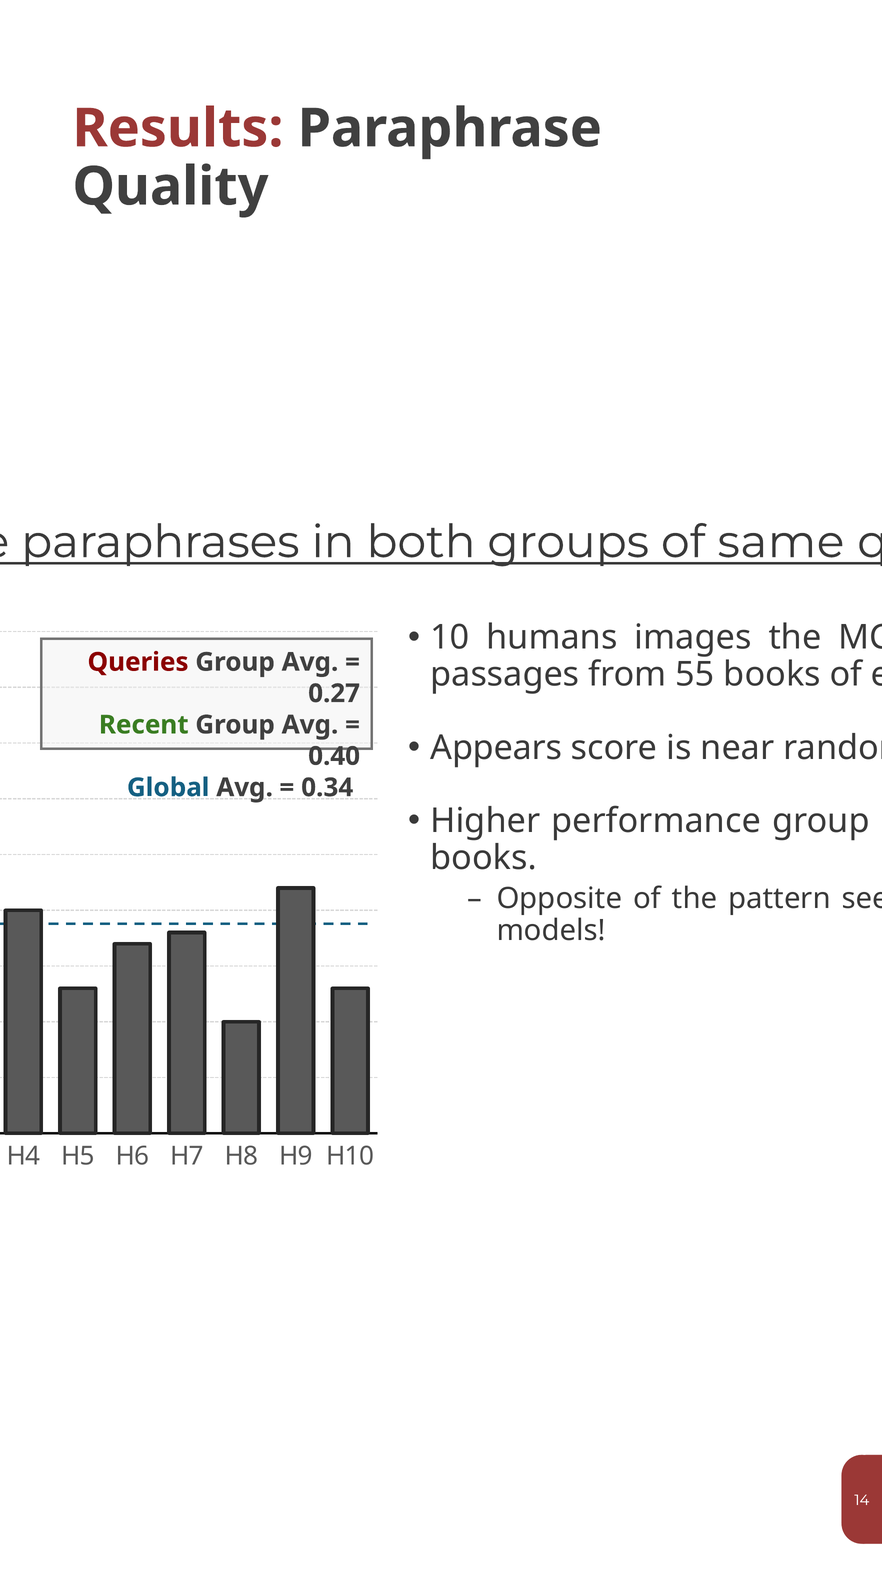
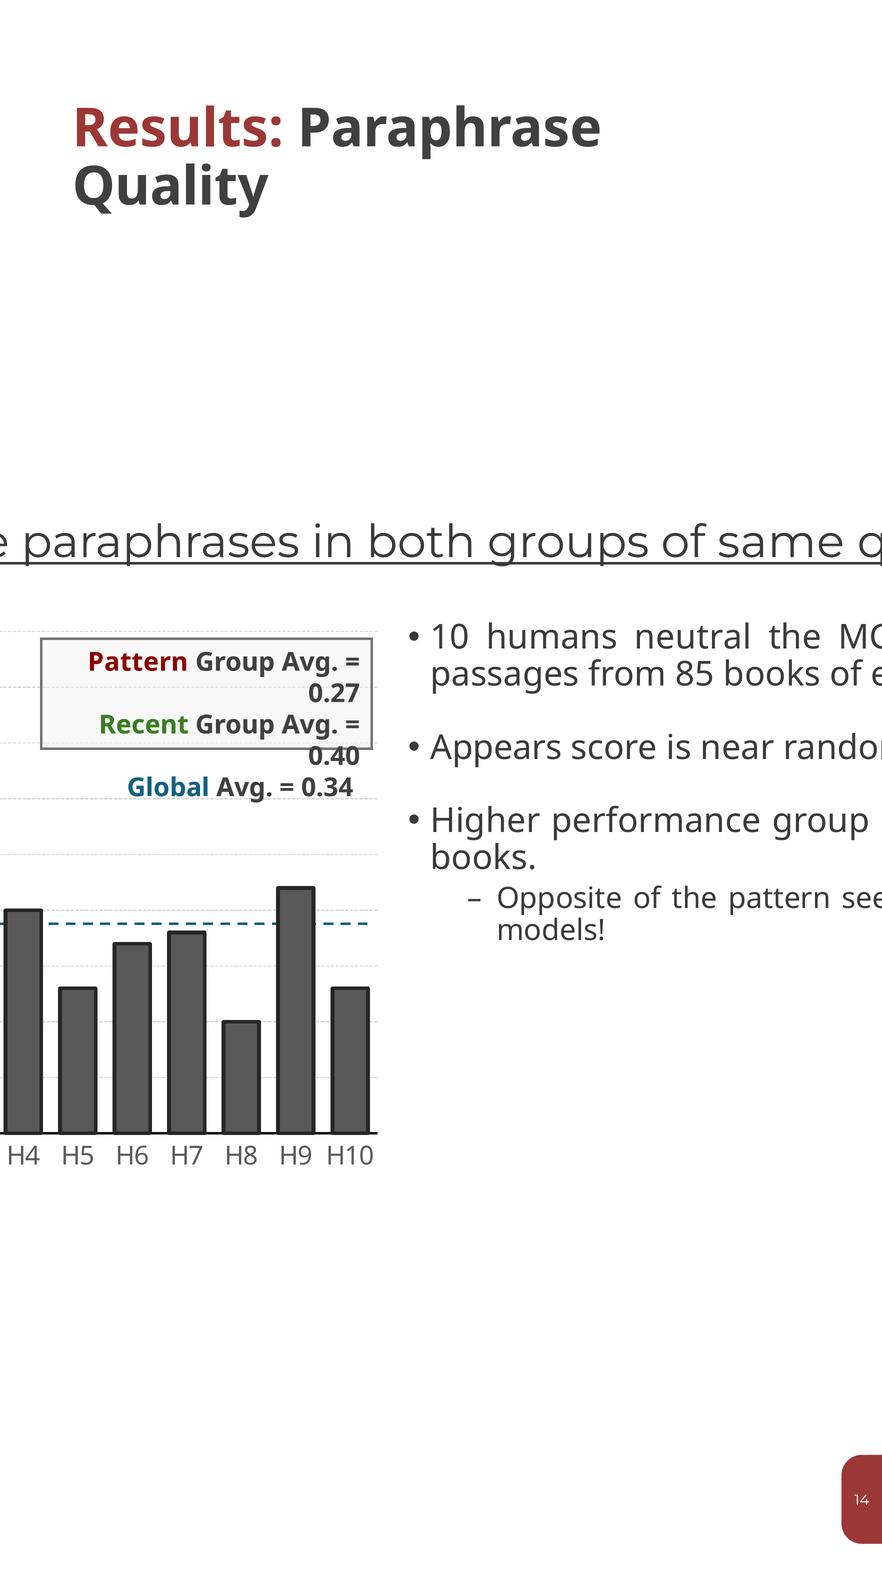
images: images -> neutral
Queries at (138, 662): Queries -> Pattern
55: 55 -> 85
